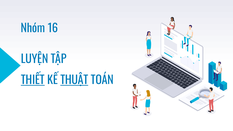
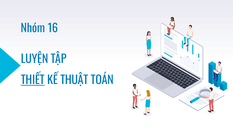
THUẬT underline: present -> none
